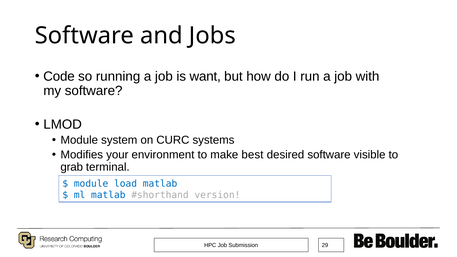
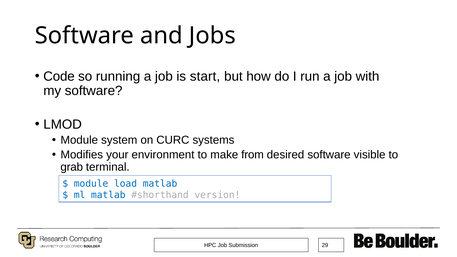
want: want -> start
best: best -> from
